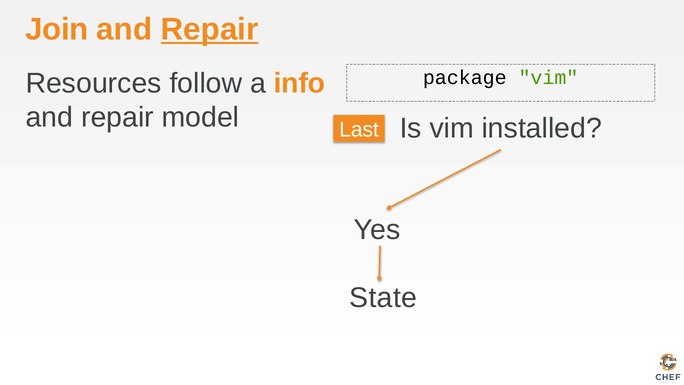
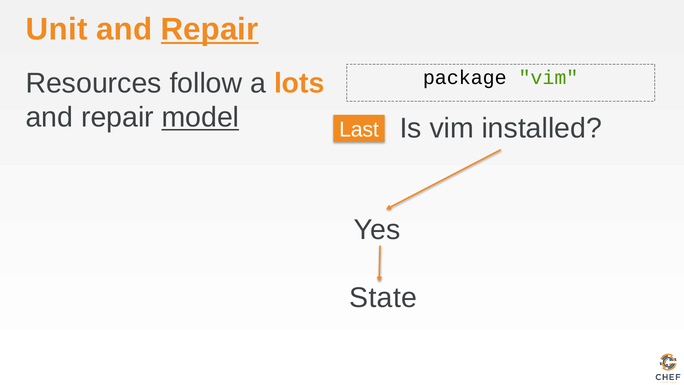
Join: Join -> Unit
info: info -> lots
model underline: none -> present
